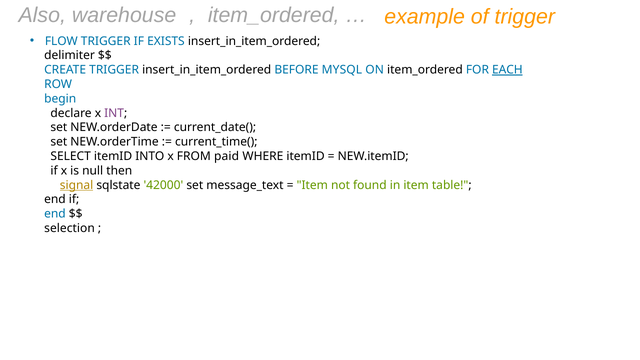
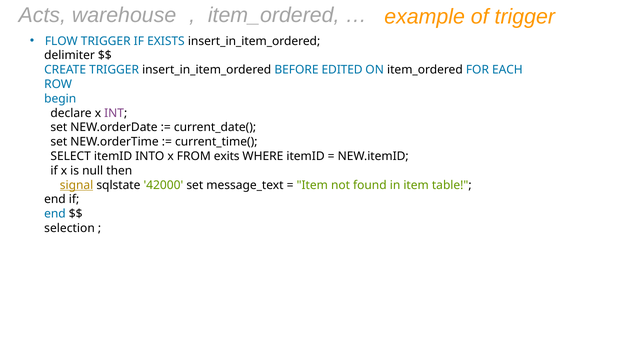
Also: Also -> Acts
MYSQL: MYSQL -> EDITED
EACH underline: present -> none
paid: paid -> exits
